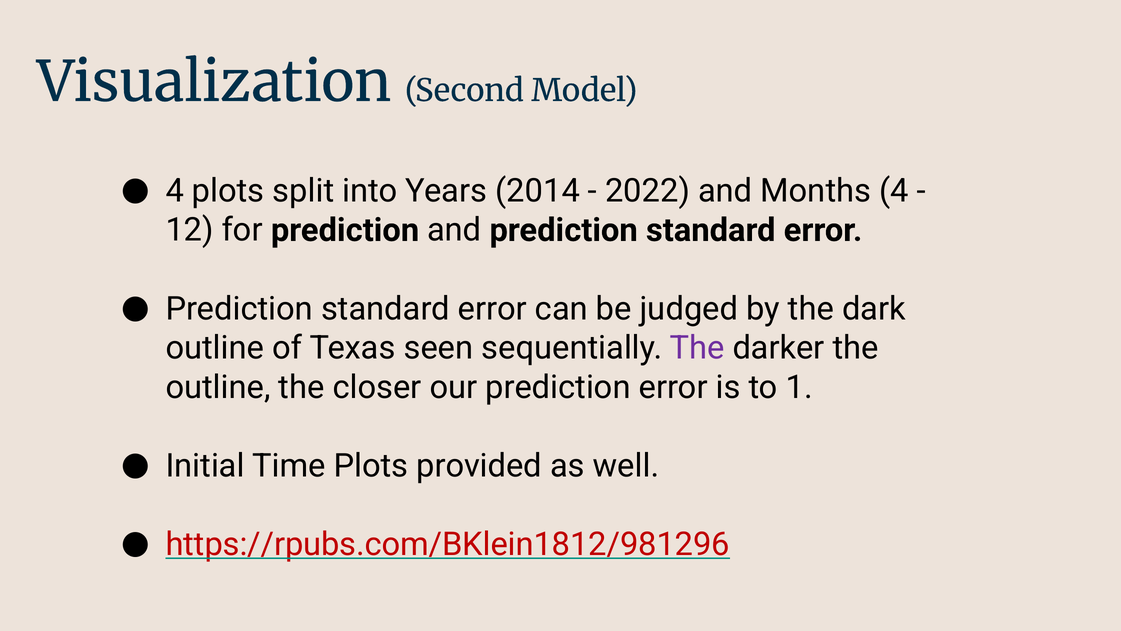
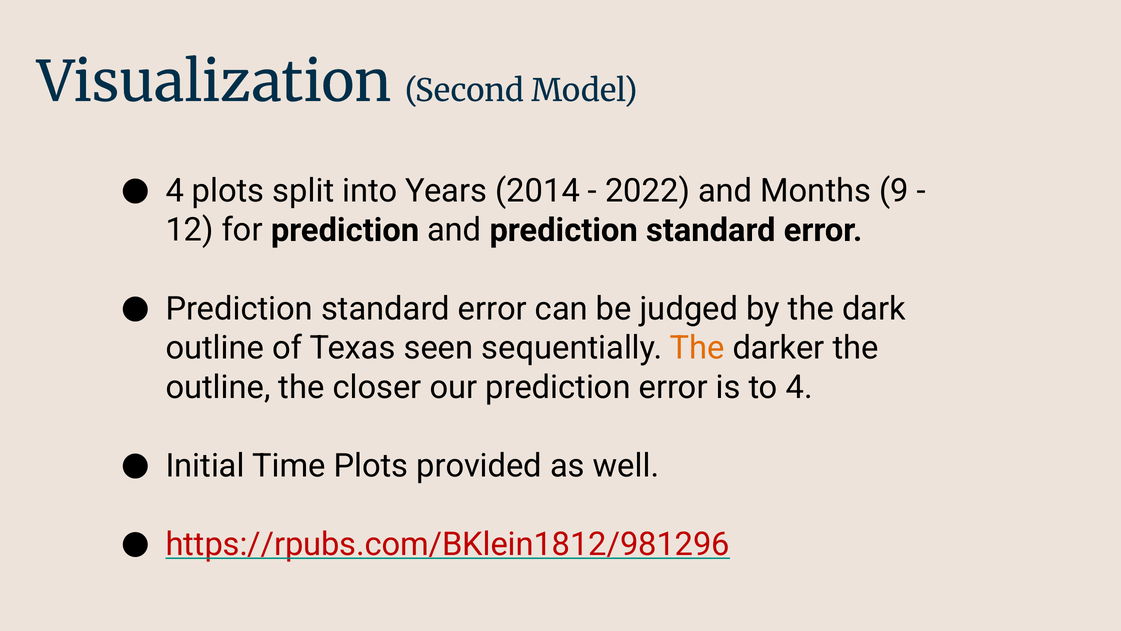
Months 4: 4 -> 9
The at (697, 348) colour: purple -> orange
to 1: 1 -> 4
